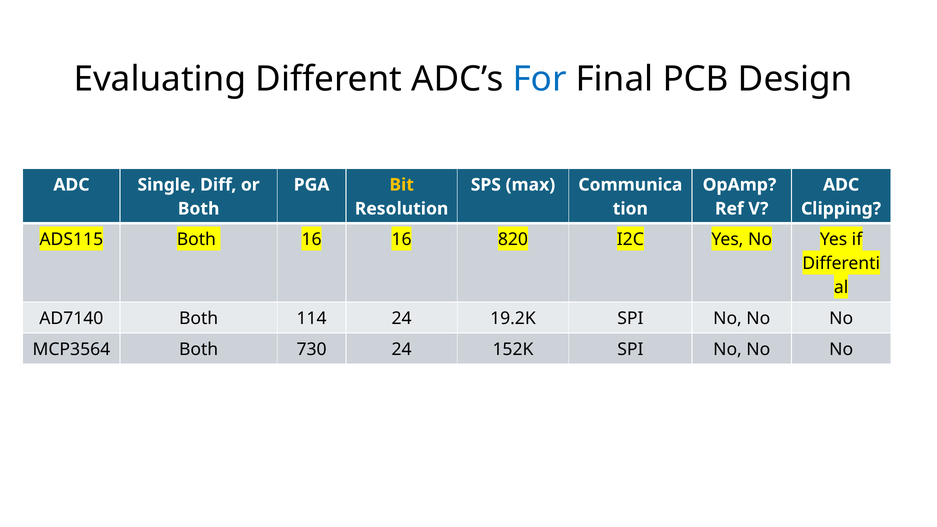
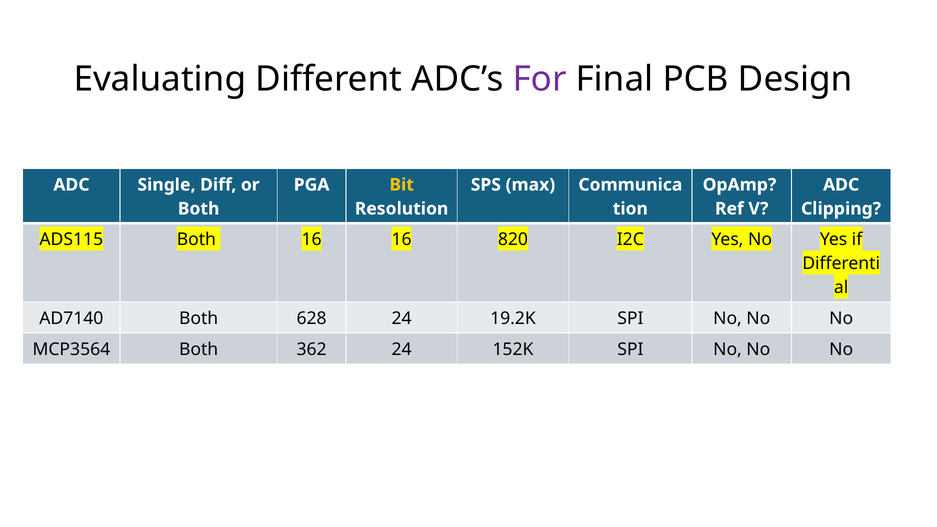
For colour: blue -> purple
114: 114 -> 628
730: 730 -> 362
